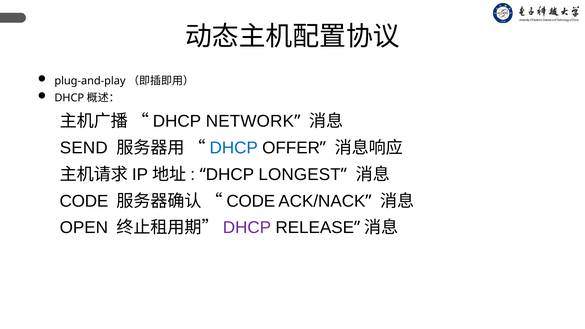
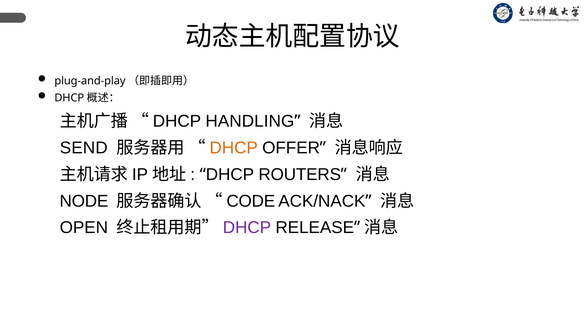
NETWORK: NETWORK -> HANDLING
DHCP at (234, 148) colour: blue -> orange
LONGEST: LONGEST -> ROUTERS
CODE at (84, 201): CODE -> NODE
